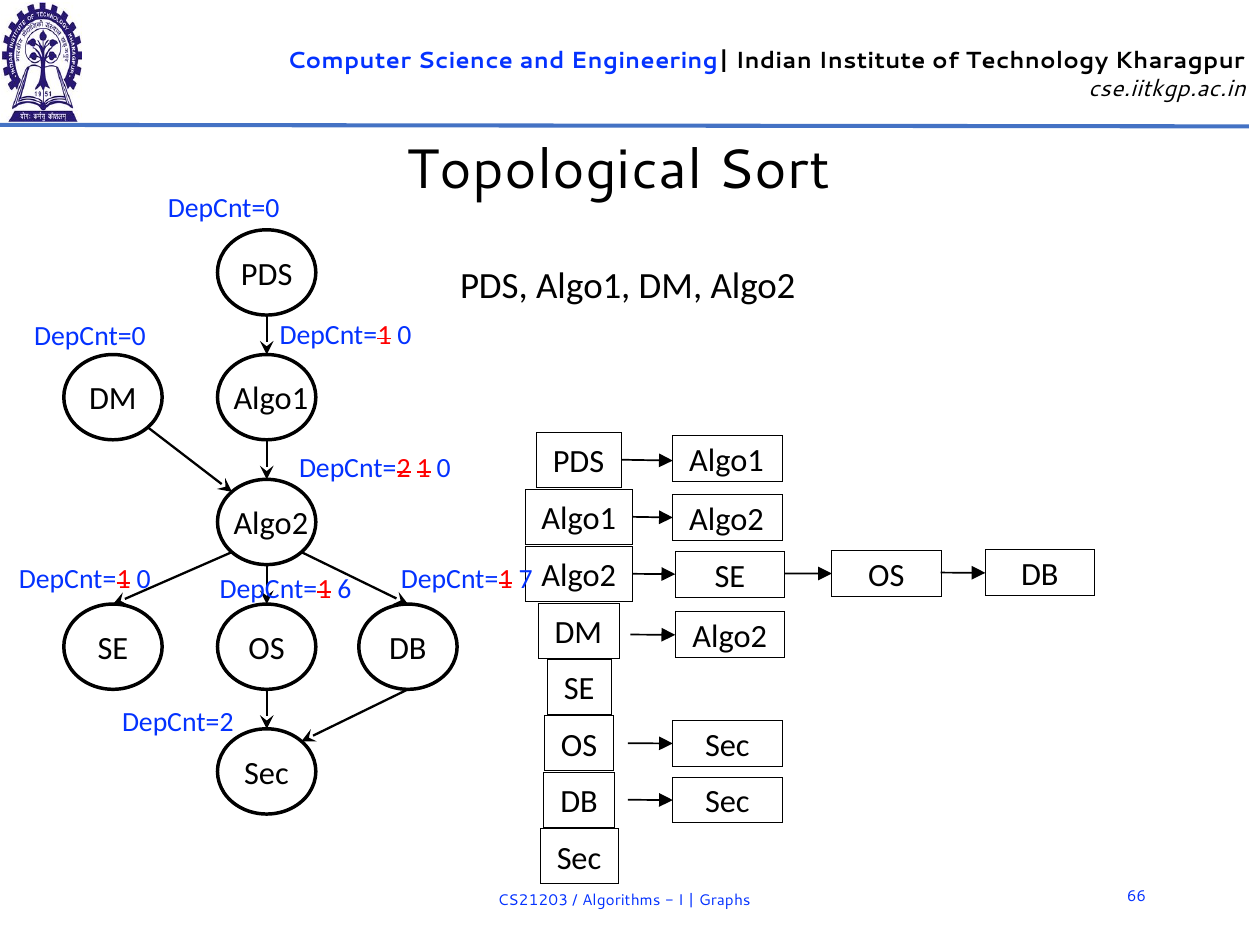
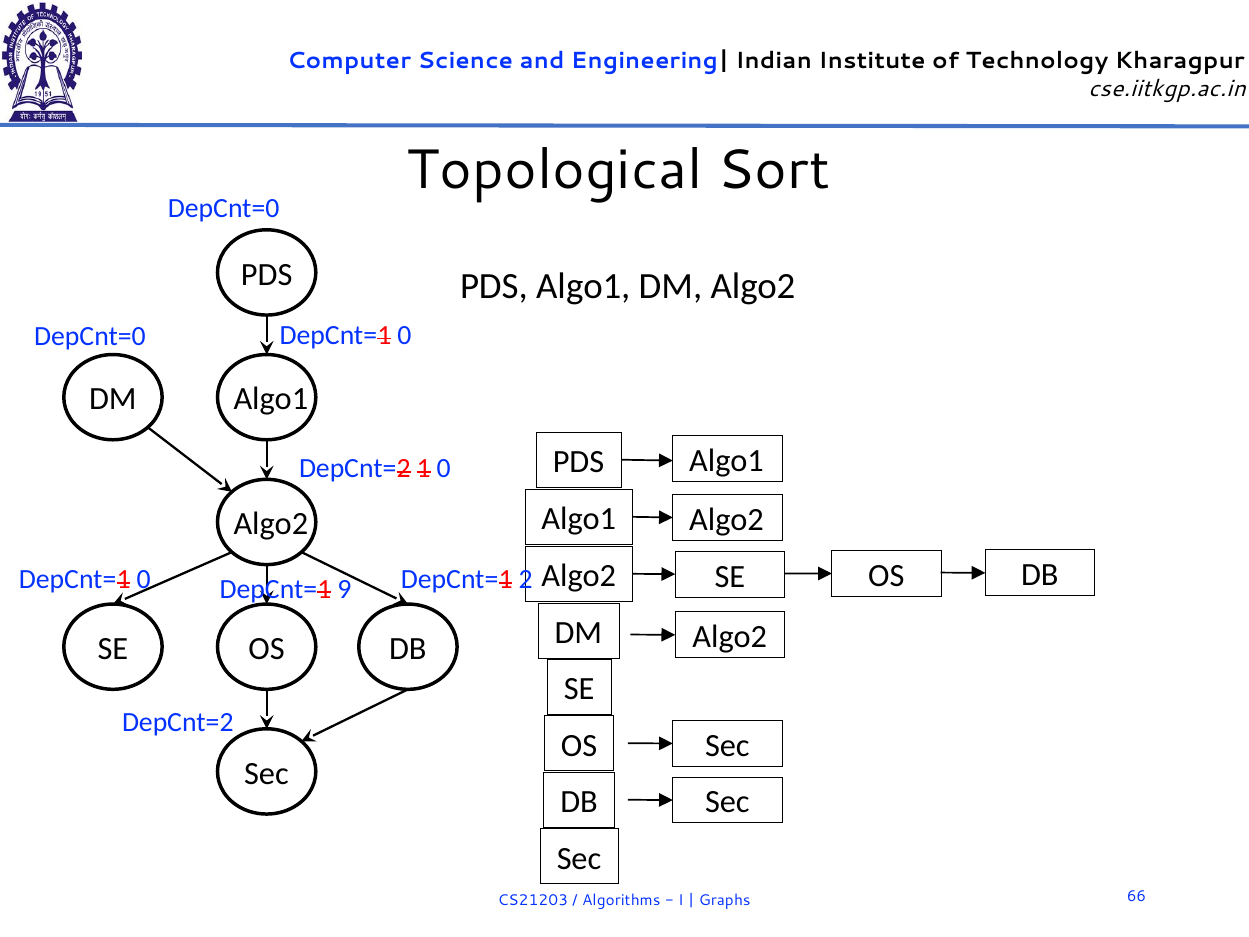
6: 6 -> 9
7: 7 -> 2
